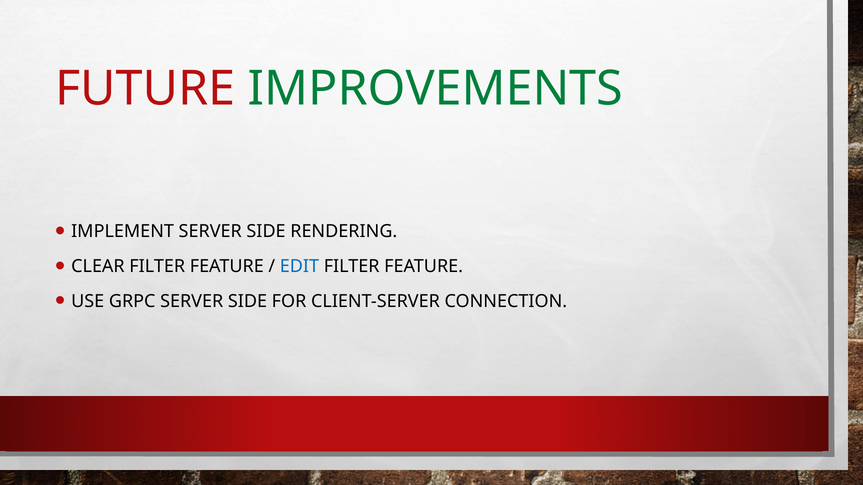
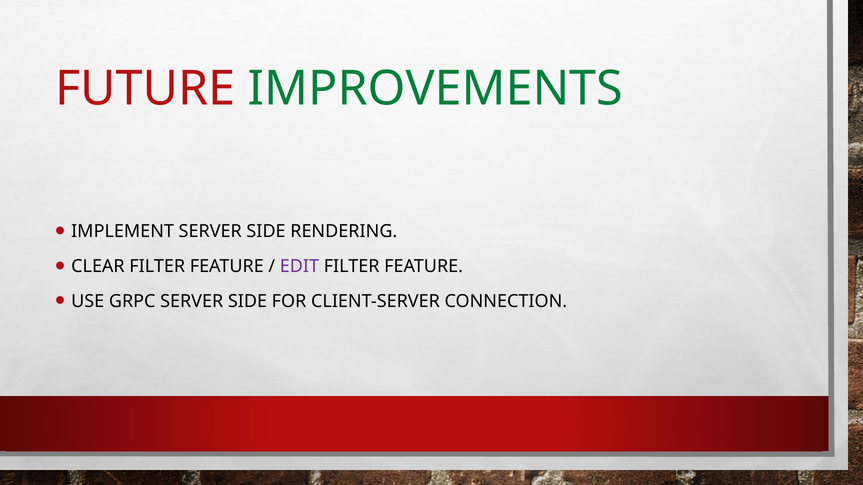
EDIT colour: blue -> purple
